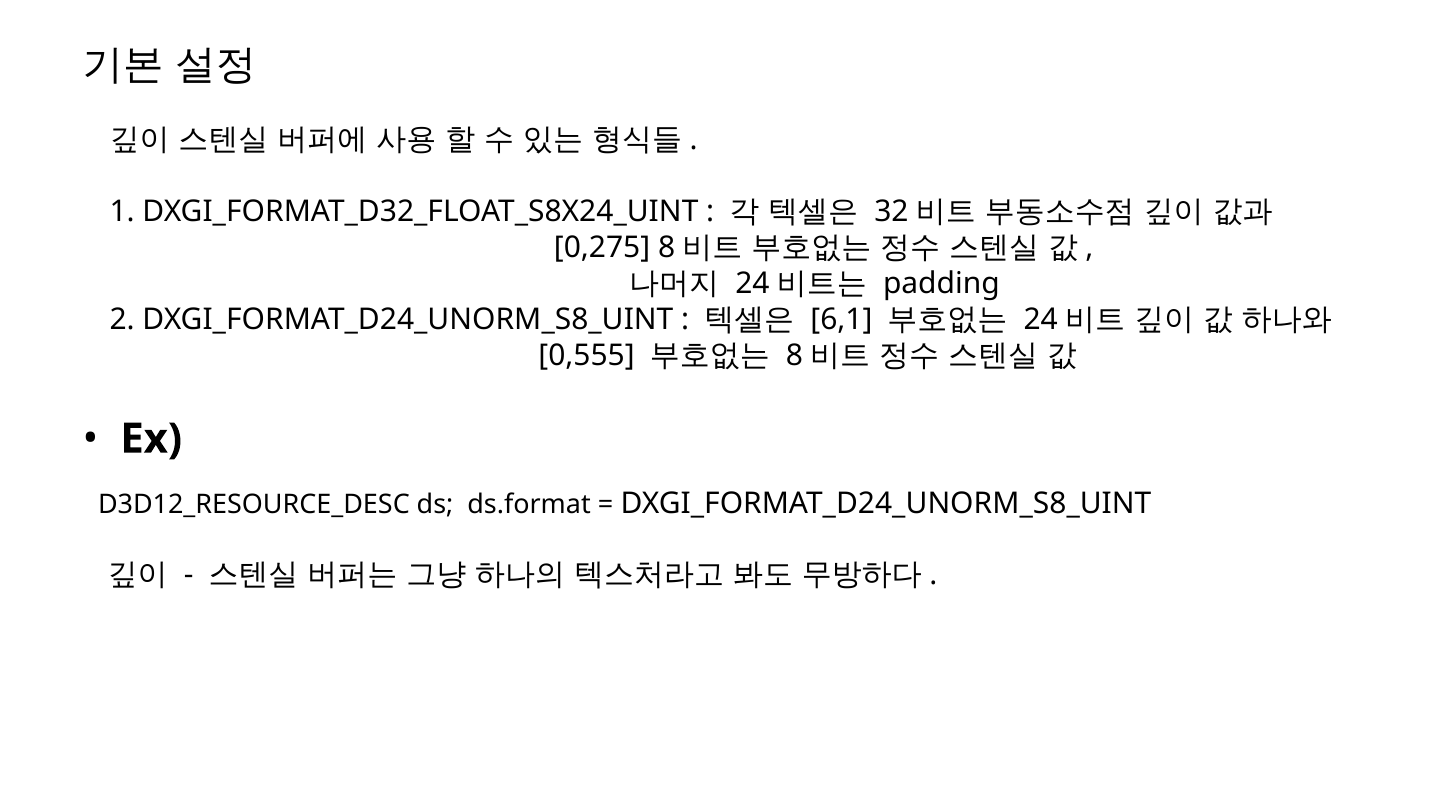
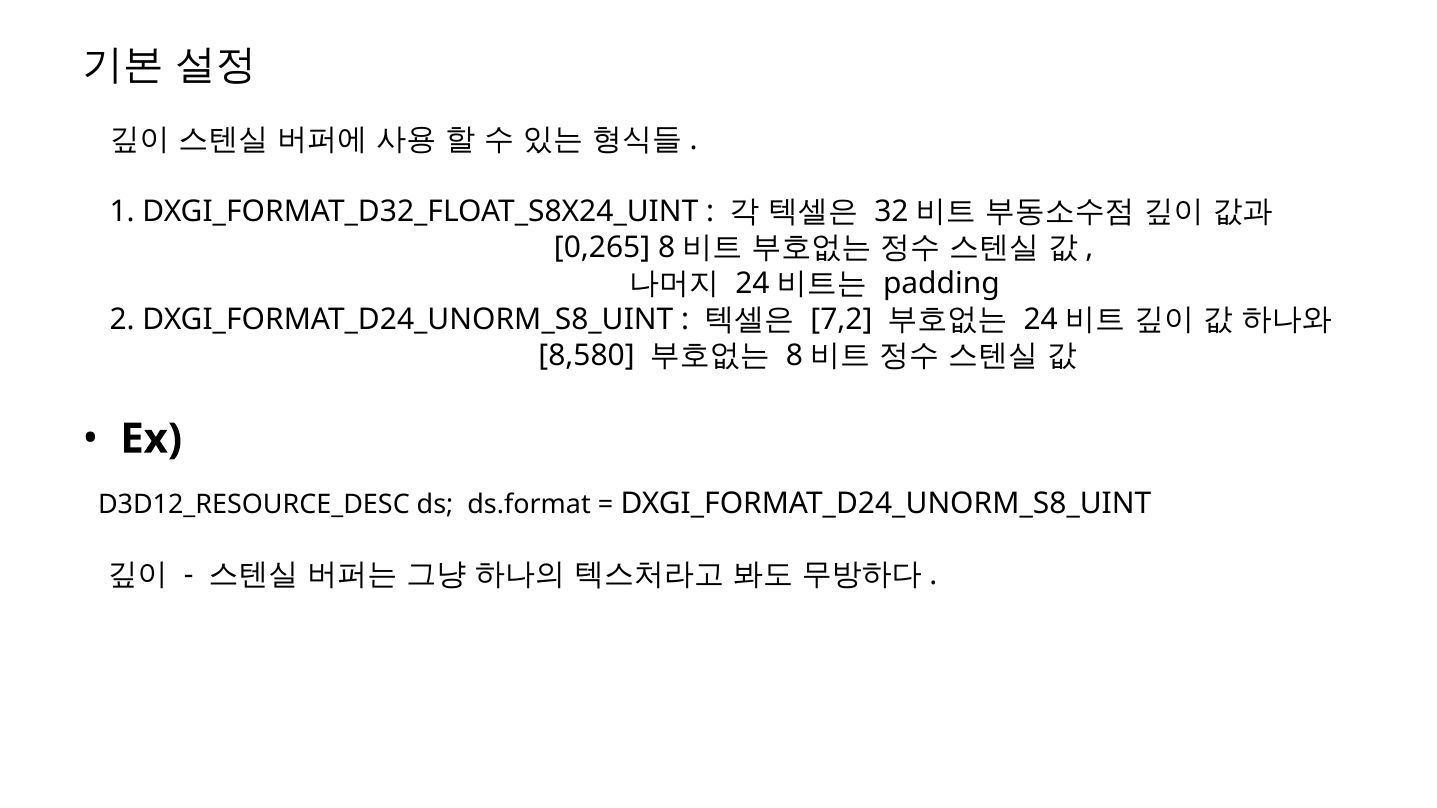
0,275: 0,275 -> 0,265
6,1: 6,1 -> 7,2
0,555: 0,555 -> 8,580
